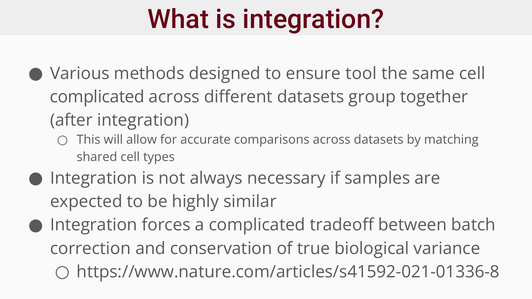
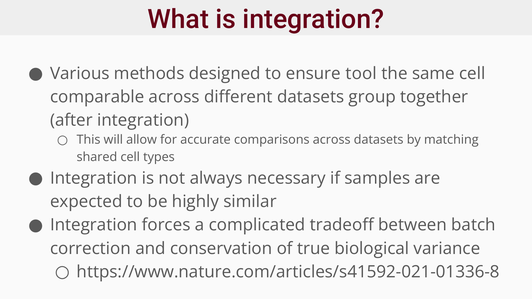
complicated at (97, 97): complicated -> comparable
